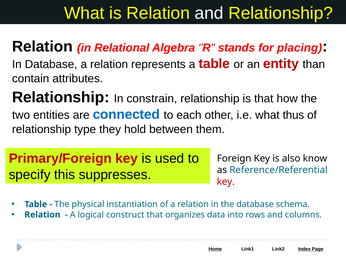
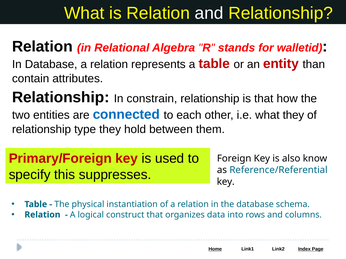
placing: placing -> walletid
what thus: thus -> they
key at (226, 182) colour: red -> black
